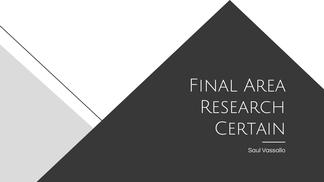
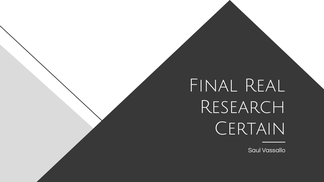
Area: Area -> Real
